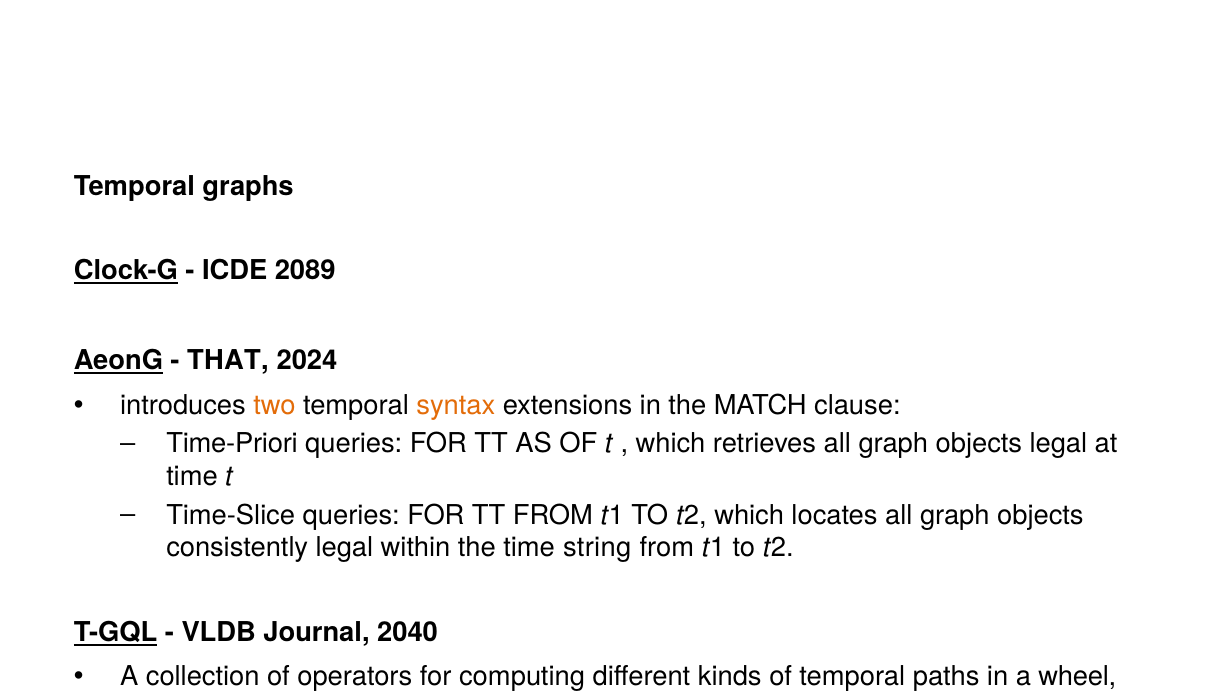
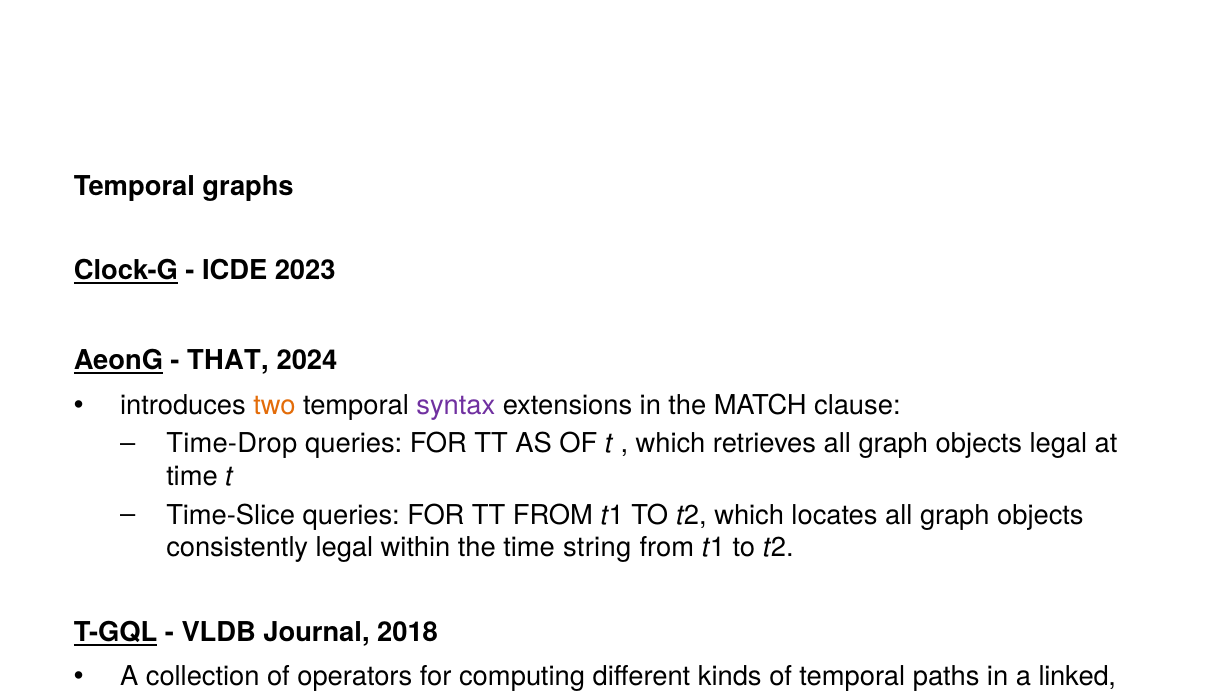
2089: 2089 -> 2023
syntax colour: orange -> purple
Time-Priori: Time-Priori -> Time-Drop
2040: 2040 -> 2018
wheel: wheel -> linked
